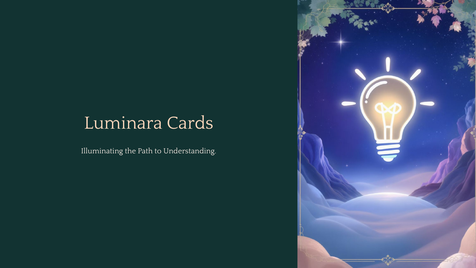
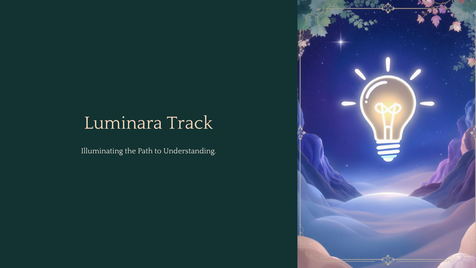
Cards: Cards -> Track
